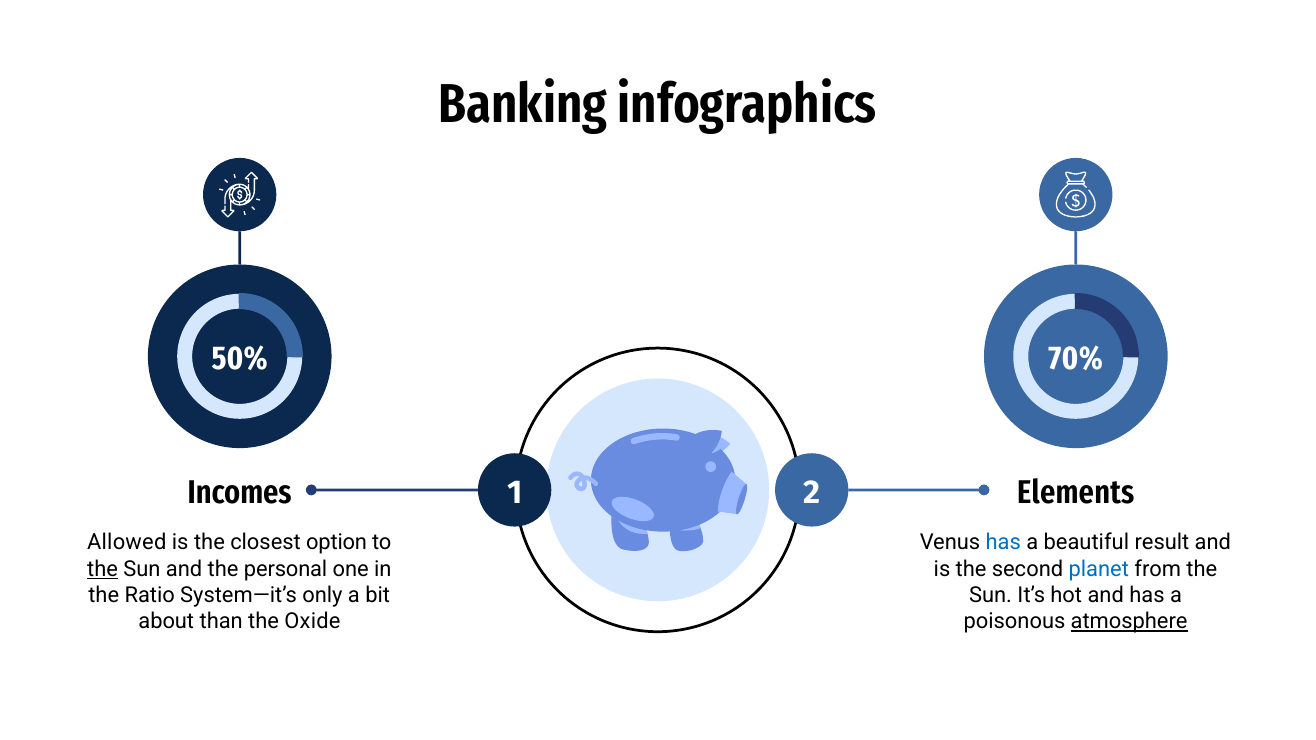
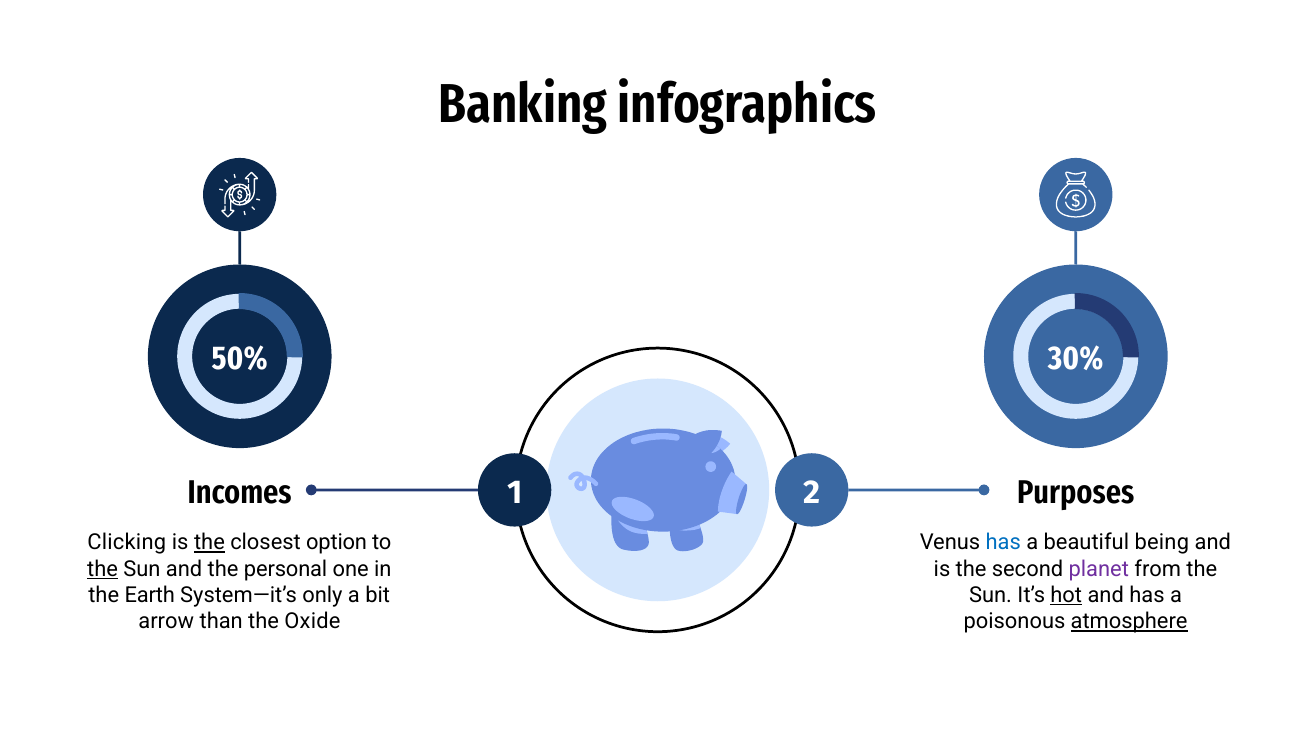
70%: 70% -> 30%
Elements: Elements -> Purposes
Allowed: Allowed -> Clicking
the at (209, 543) underline: none -> present
result: result -> being
planet colour: blue -> purple
Ratio: Ratio -> Earth
hot underline: none -> present
about: about -> arrow
